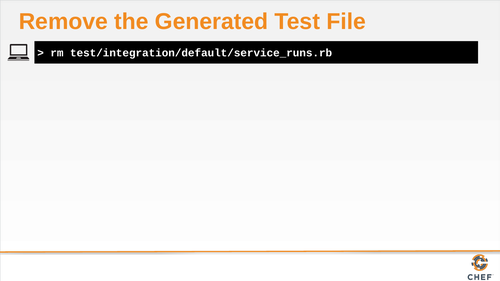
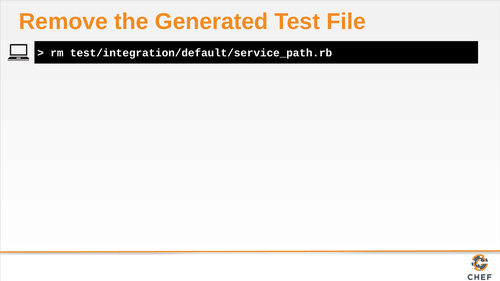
test/integration/default/service_runs.rb: test/integration/default/service_runs.rb -> test/integration/default/service_path.rb
